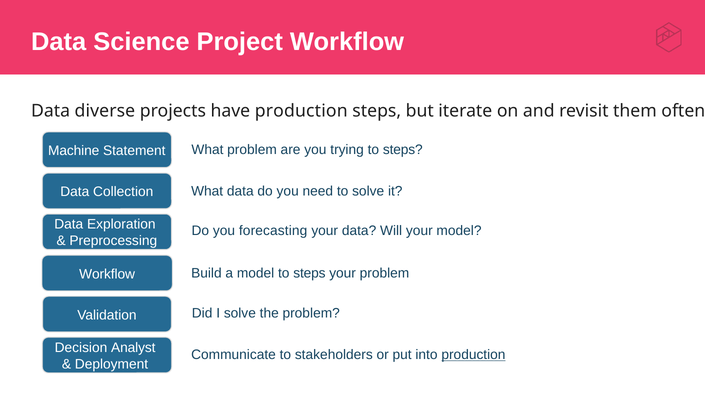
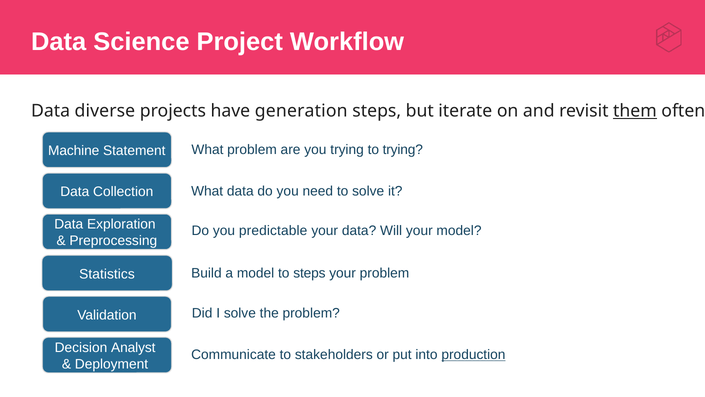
have production: production -> generation
them underline: none -> present
trying to steps: steps -> trying
forecasting: forecasting -> predictable
Workflow at (107, 274): Workflow -> Statistics
